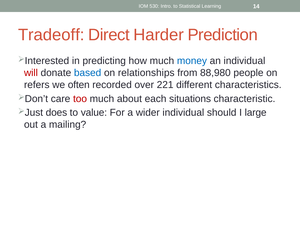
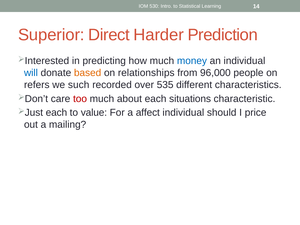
Tradeoff: Tradeoff -> Superior
will colour: red -> blue
based colour: blue -> orange
88,980: 88,980 -> 96,000
often: often -> such
221: 221 -> 535
does at (56, 113): does -> each
wider: wider -> affect
large: large -> price
